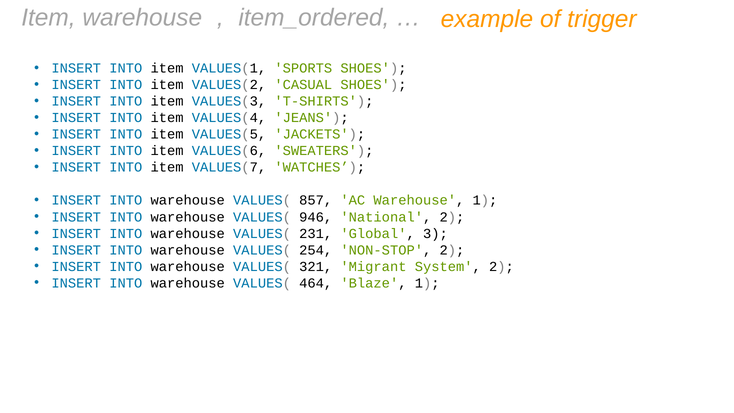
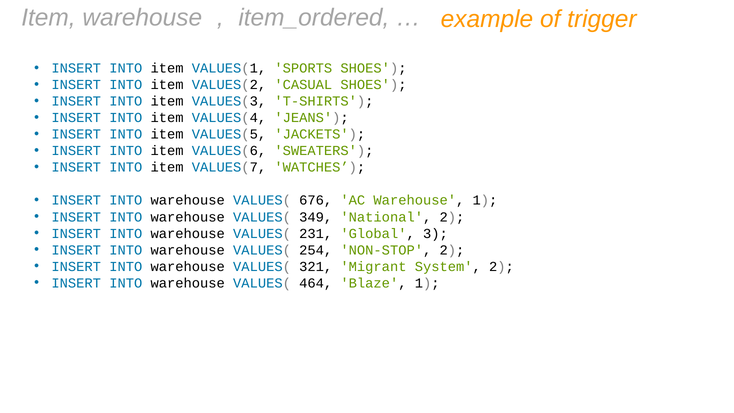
857: 857 -> 676
946: 946 -> 349
